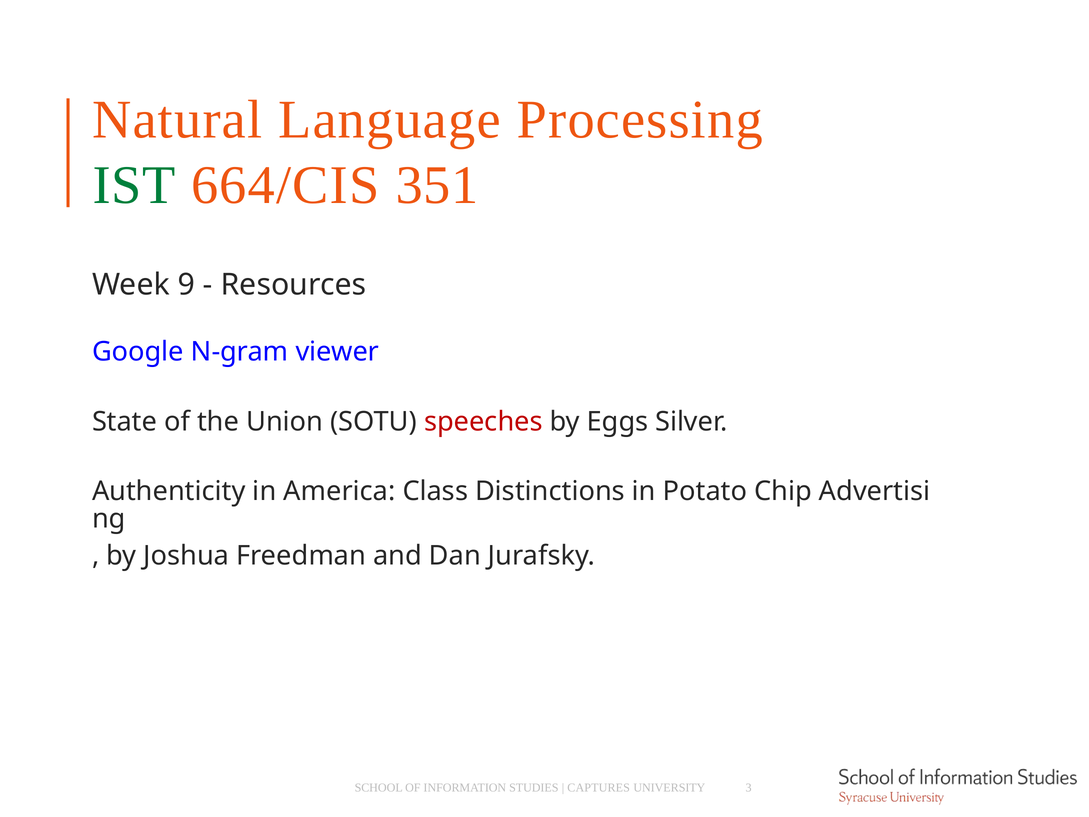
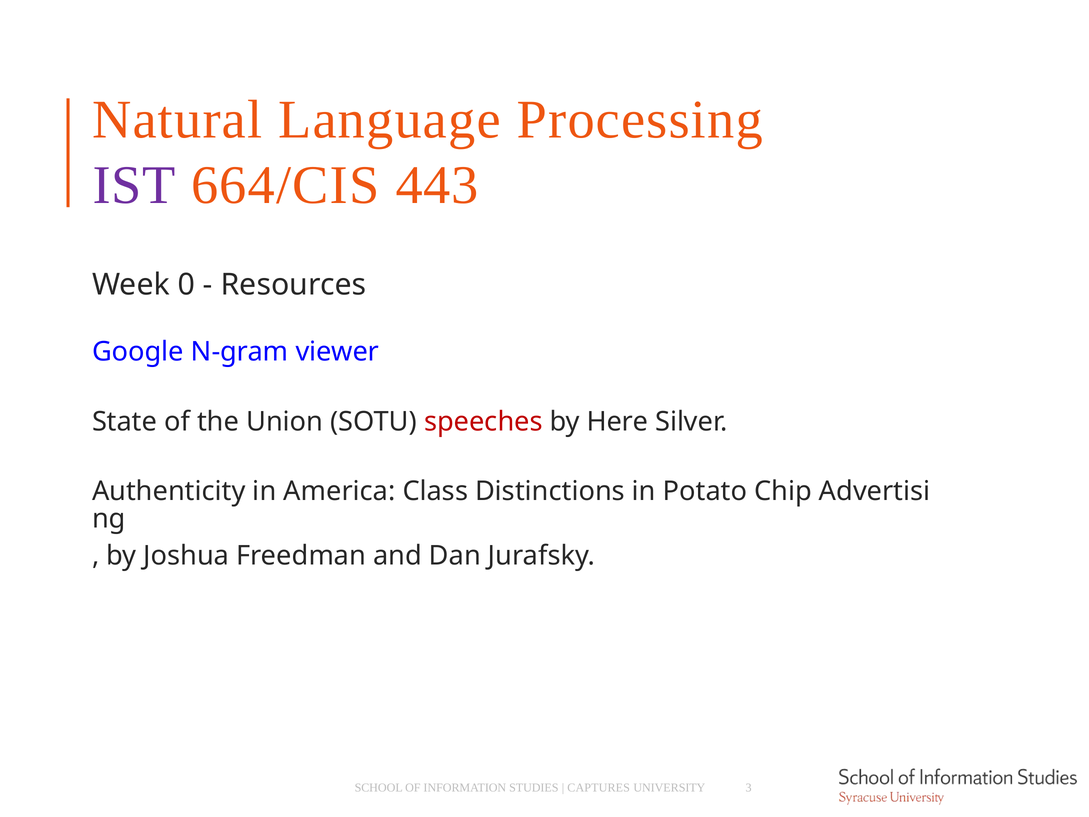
IST colour: green -> purple
351: 351 -> 443
9: 9 -> 0
Eggs: Eggs -> Here
